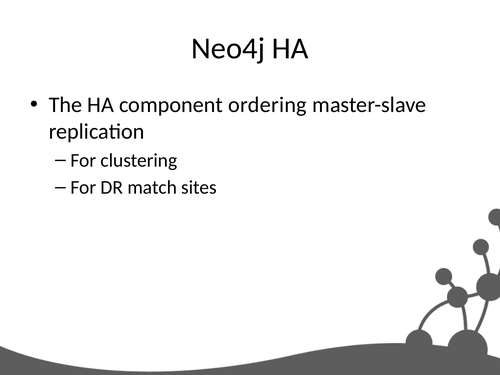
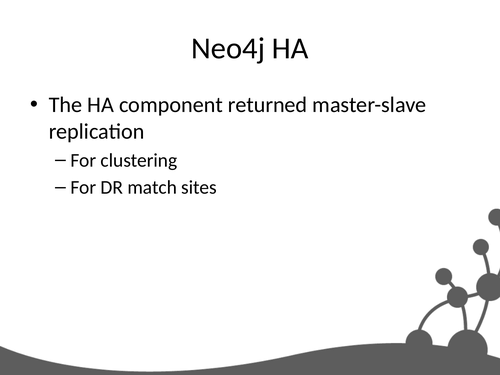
ordering: ordering -> returned
